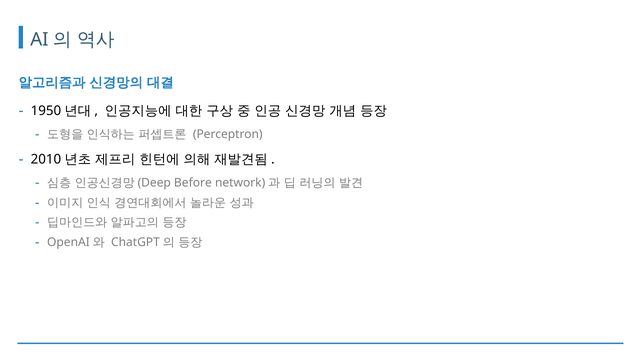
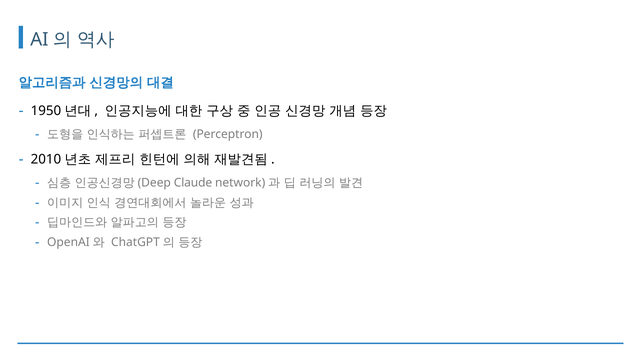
Before: Before -> Claude
